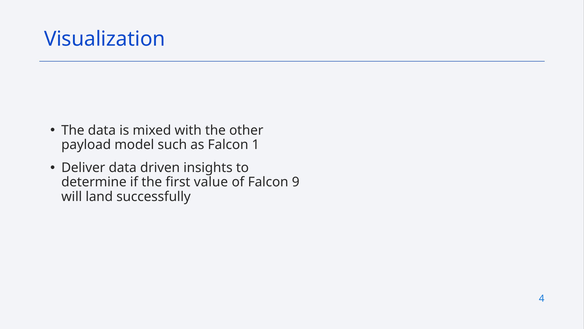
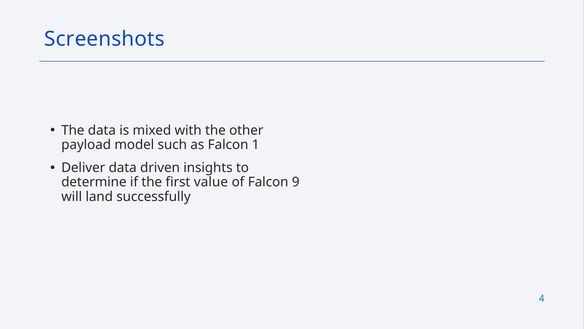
Visualization: Visualization -> Screenshots
